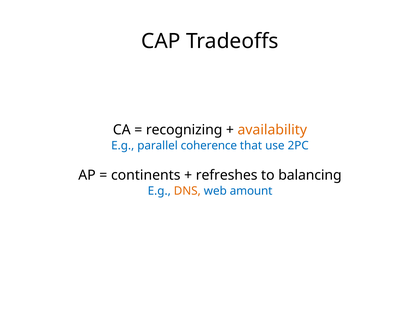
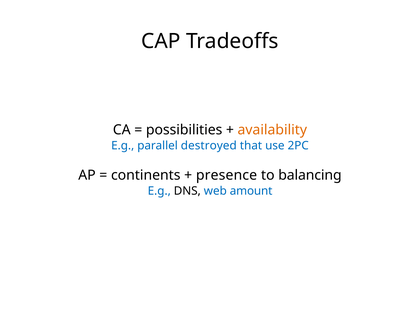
recognizing: recognizing -> possibilities
coherence: coherence -> destroyed
refreshes: refreshes -> presence
DNS colour: orange -> black
